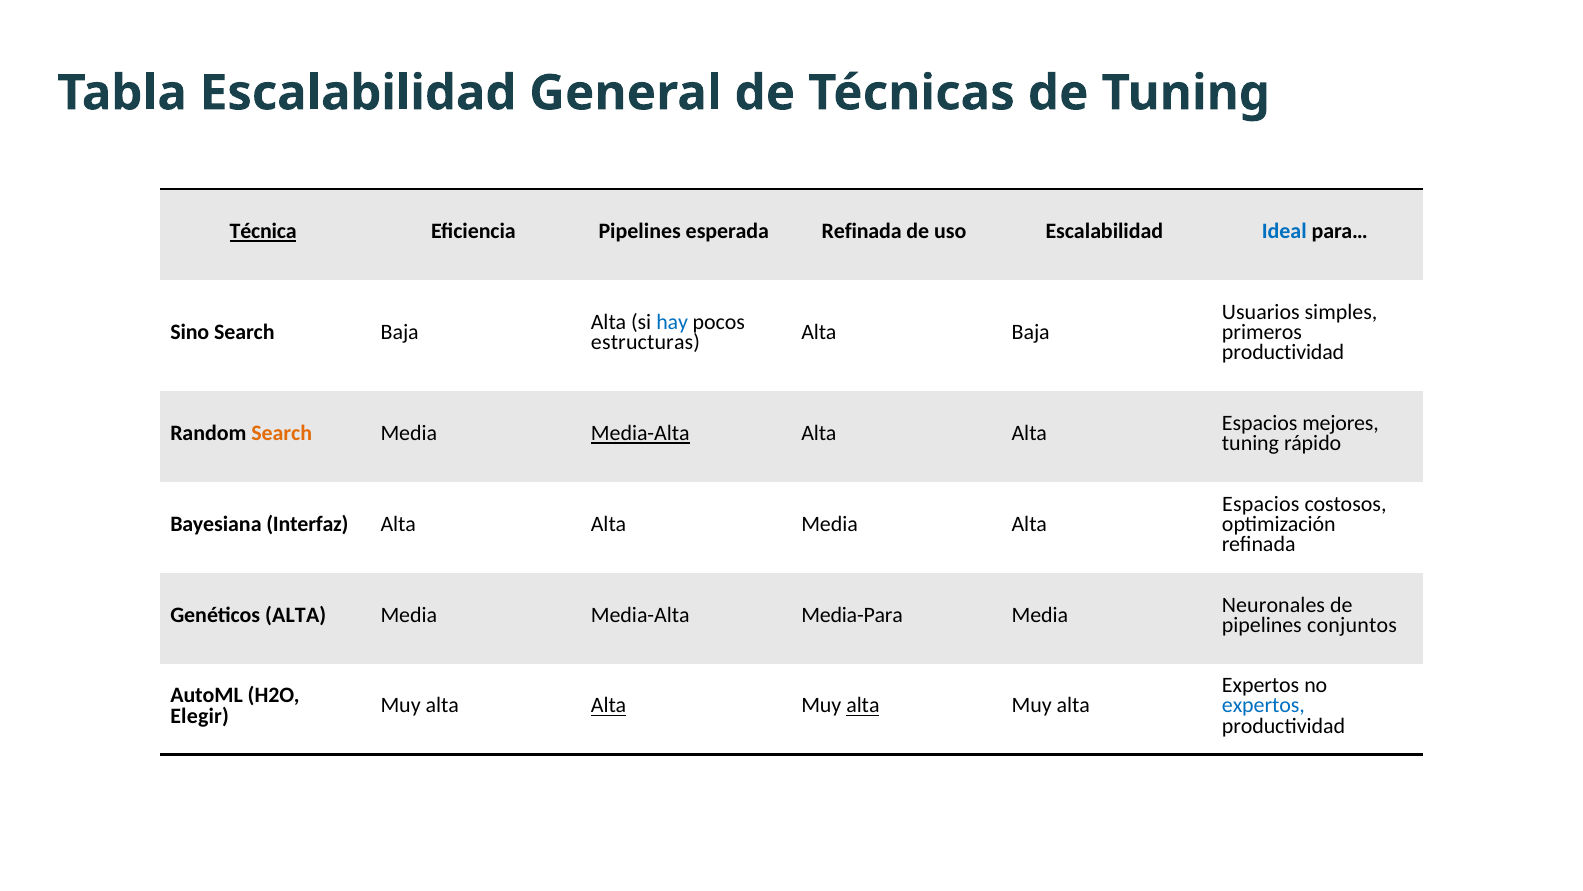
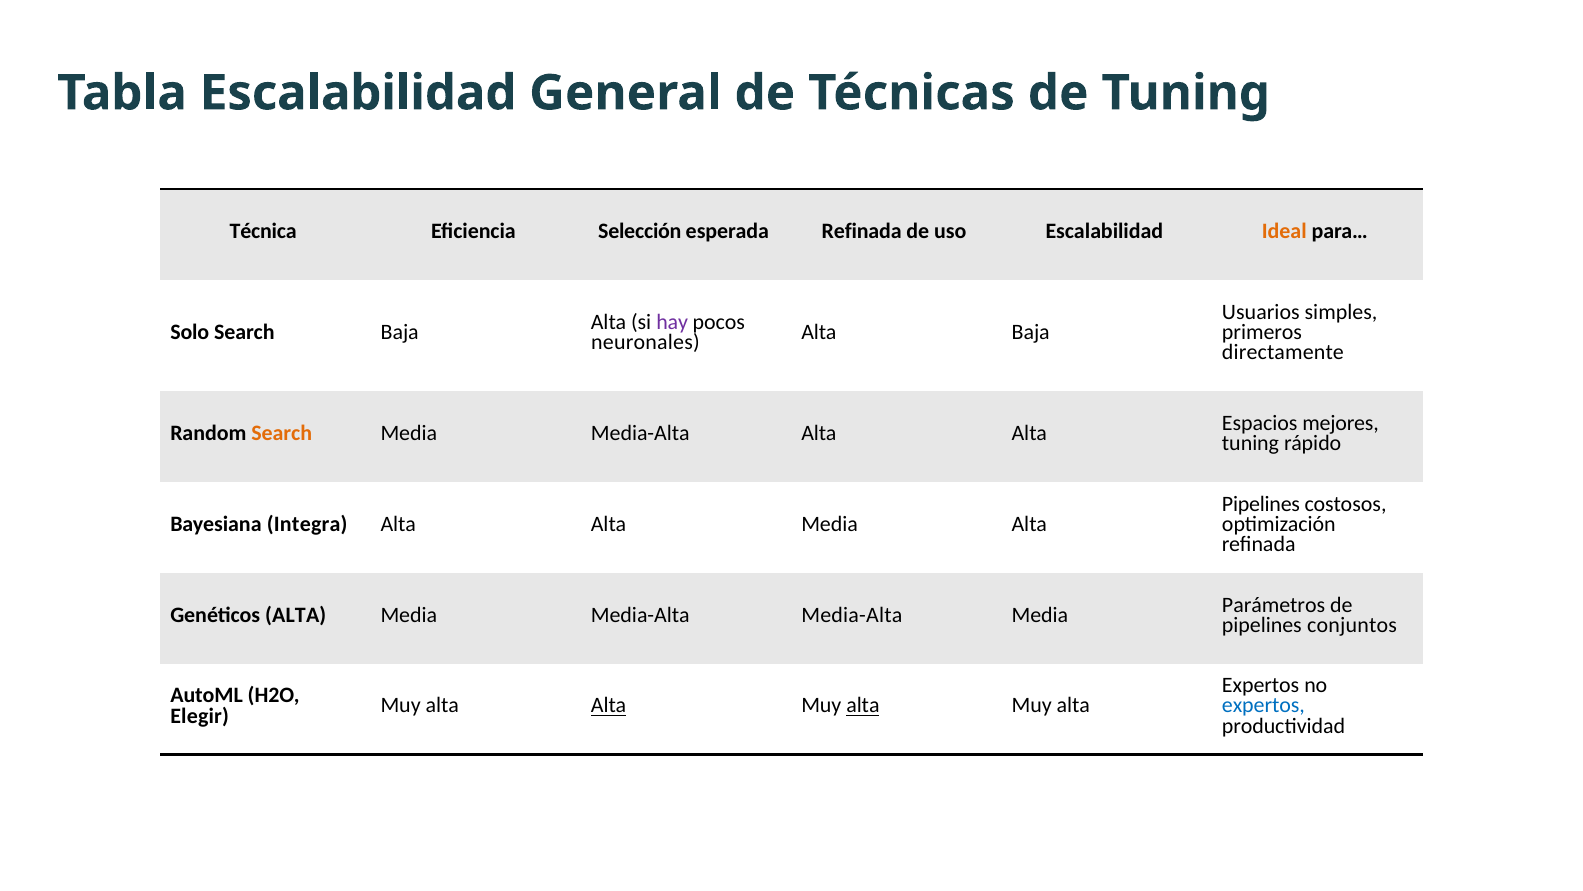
Técnica underline: present -> none
Eficiencia Pipelines: Pipelines -> Selección
Ideal colour: blue -> orange
Sino: Sino -> Solo
hay colour: blue -> purple
estructuras: estructuras -> neuronales
productividad at (1283, 352): productividad -> directamente
Media-Alta at (640, 433) underline: present -> none
Espacios at (1261, 504): Espacios -> Pipelines
Interfaz: Interfaz -> Integra
Media-Alta Media-Para: Media-Para -> Media-Alta
Neuronales: Neuronales -> Parámetros
